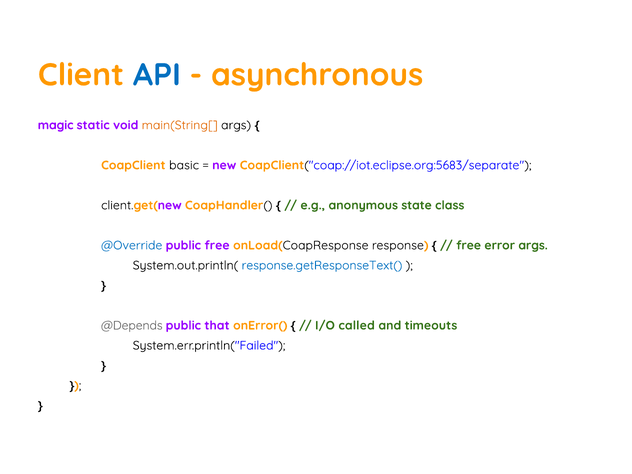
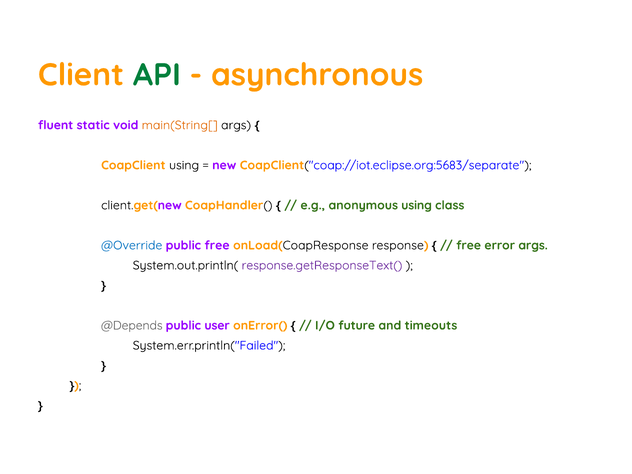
API colour: blue -> green
magic: magic -> fluent
CoapClient basic: basic -> using
anonymous state: state -> using
response.getResponseText( colour: blue -> purple
that: that -> user
called: called -> future
